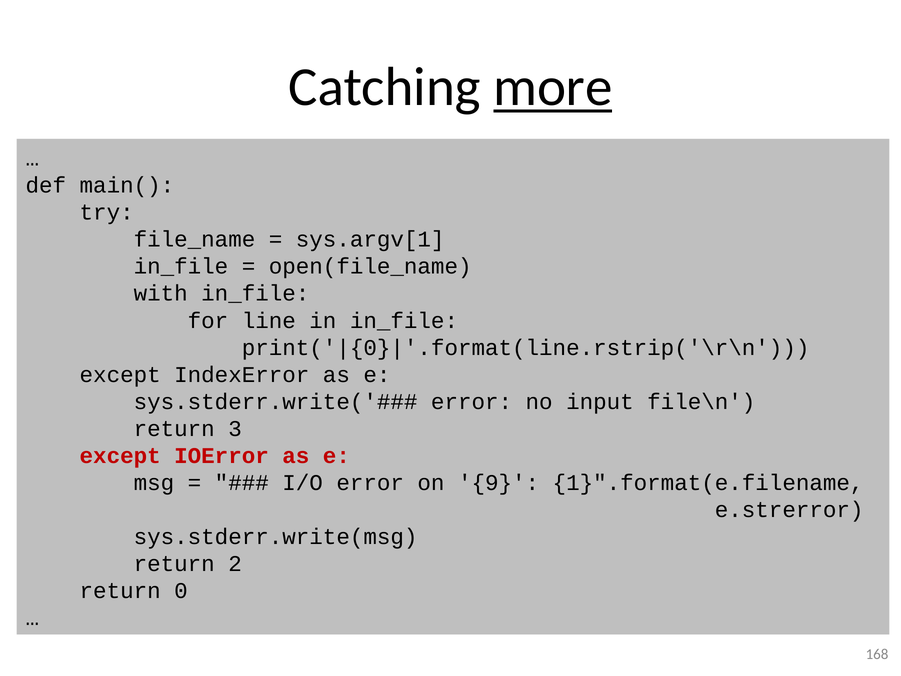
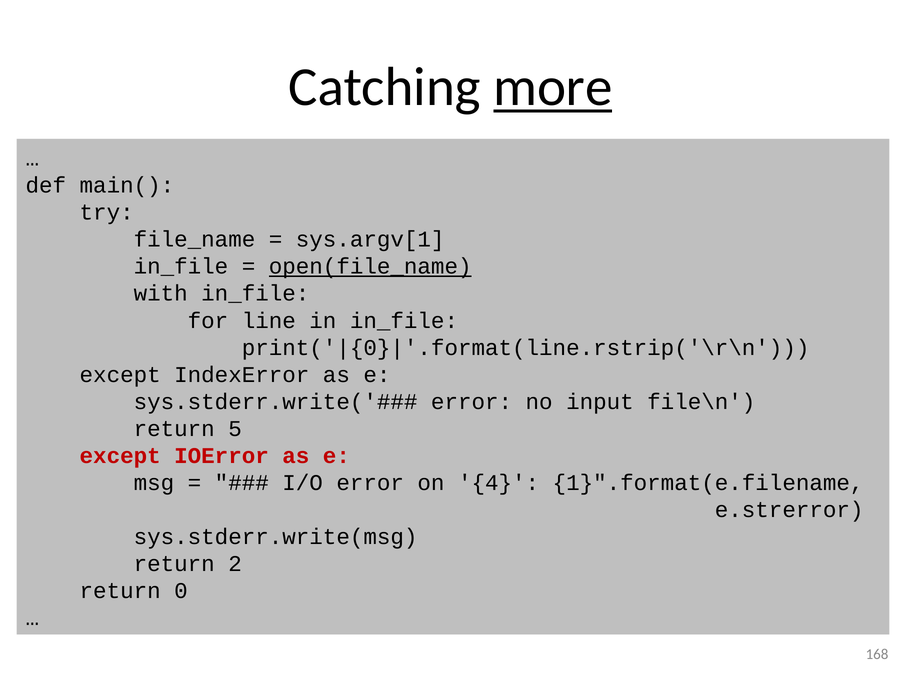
open(file_name underline: none -> present
3: 3 -> 5
9: 9 -> 4
